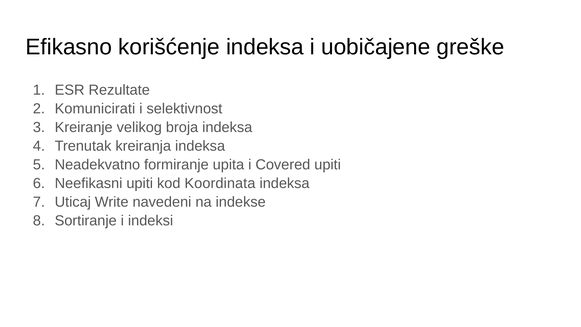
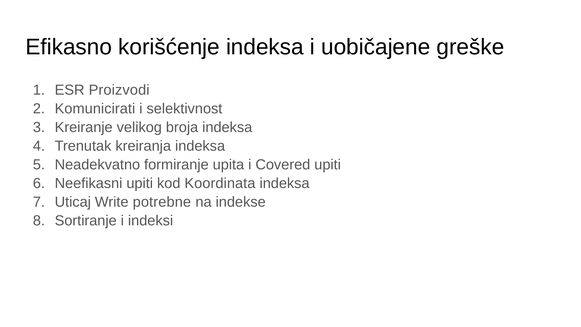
Rezultate: Rezultate -> Proizvodi
navedeni: navedeni -> potrebne
